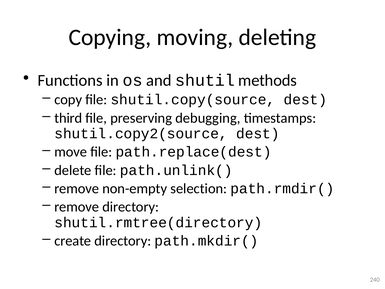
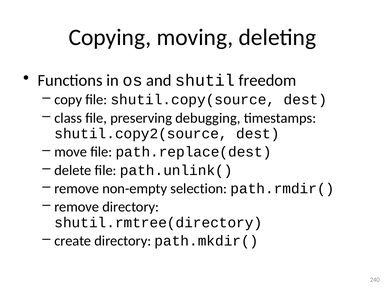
methods: methods -> freedom
third: third -> class
